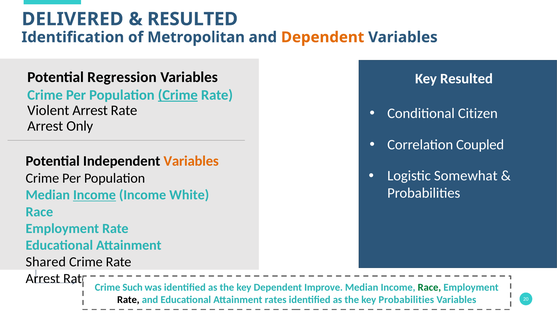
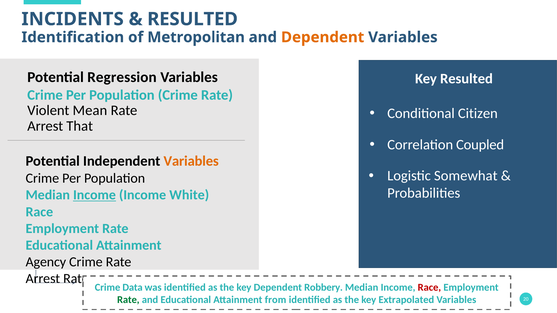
DELIVERED: DELIVERED -> INCIDENTS
Crime at (178, 95) underline: present -> none
Violent Arrest: Arrest -> Mean
Only: Only -> That
Shared: Shared -> Agency
Such: Such -> Data
Improve: Improve -> Robbery
Race at (429, 288) colour: green -> red
Rate at (128, 300) colour: black -> green
rates: rates -> from
key Probabilities: Probabilities -> Extrapolated
